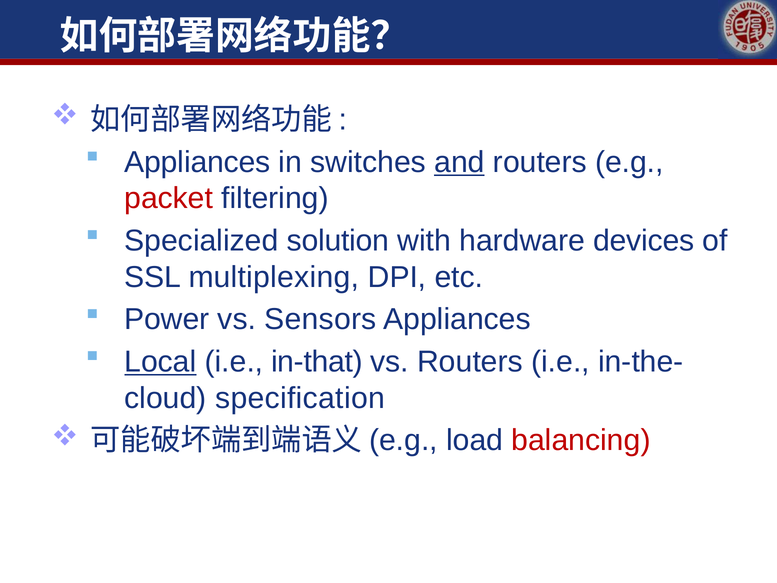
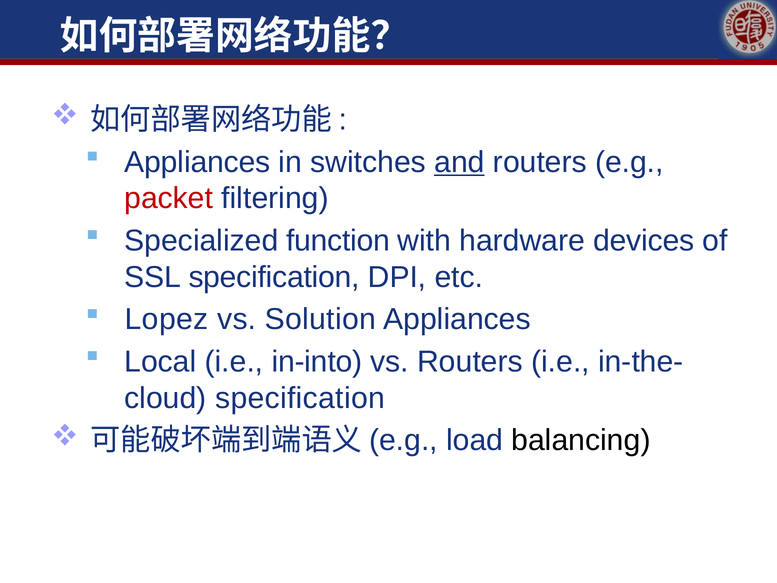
solution: solution -> function
SSL multiplexing: multiplexing -> specification
Power: Power -> Lopez
Sensors: Sensors -> Solution
Local underline: present -> none
in-that: in-that -> in-into
balancing colour: red -> black
